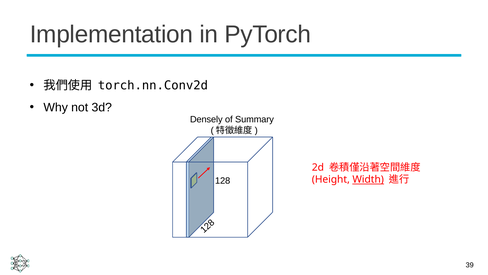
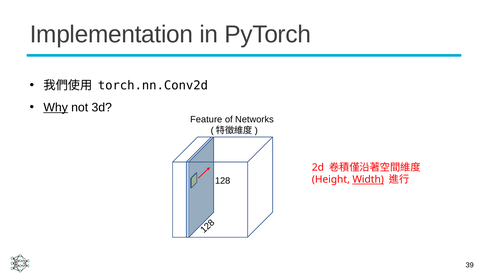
Why underline: none -> present
Densely: Densely -> Feature
Summary: Summary -> Networks
